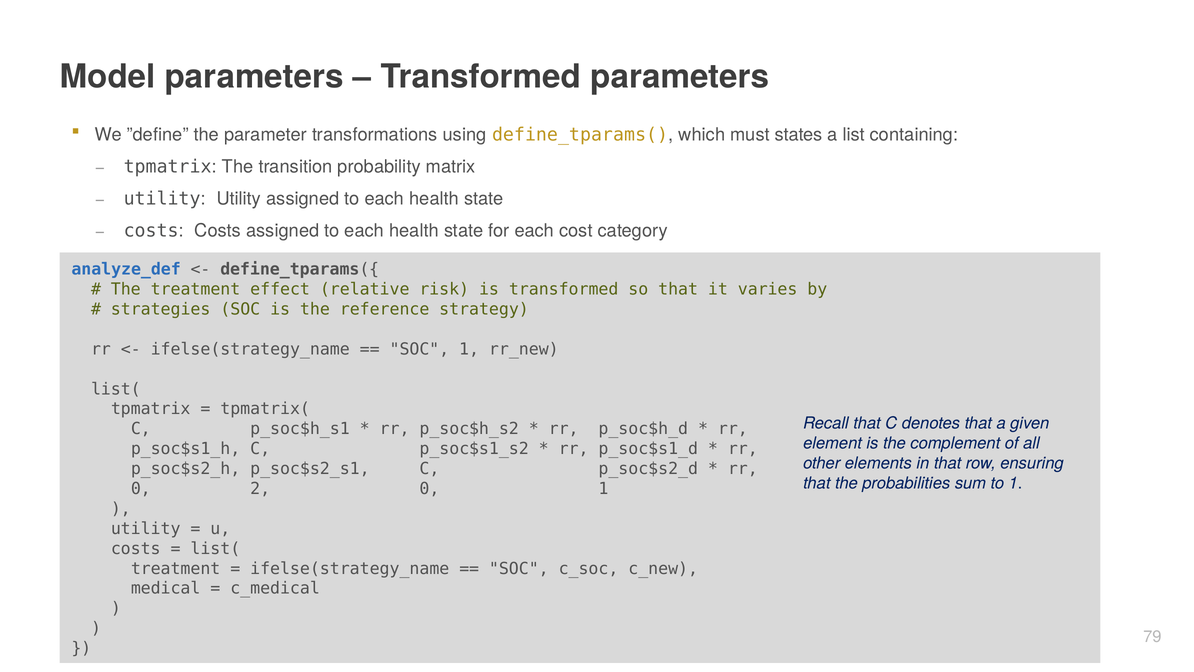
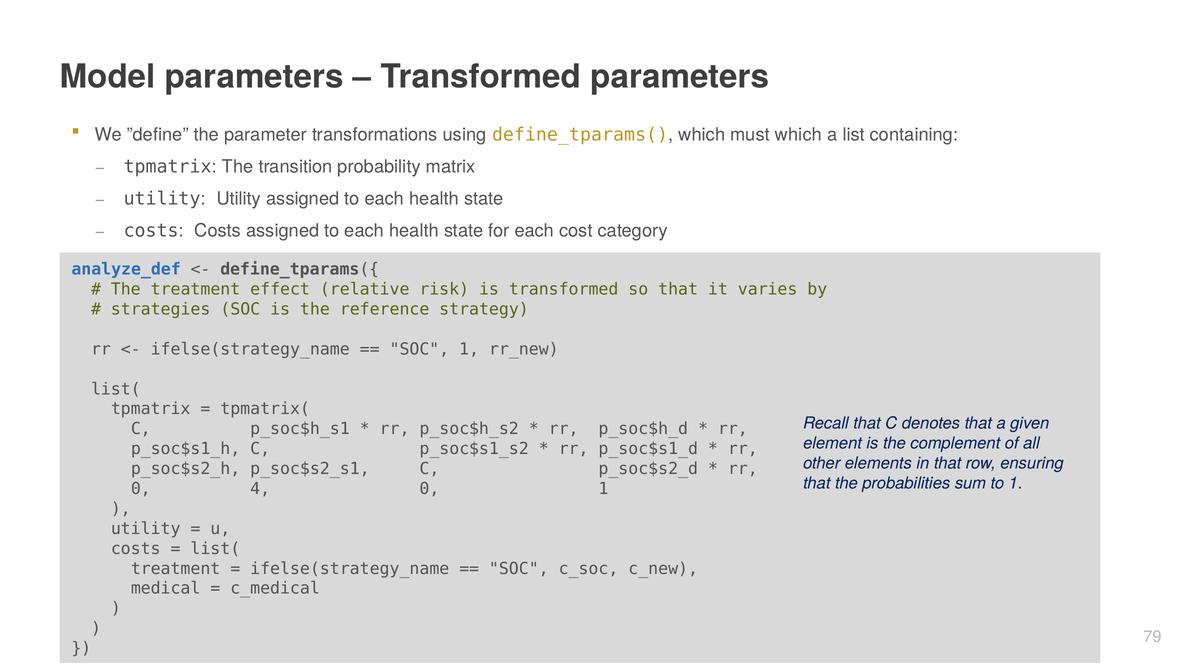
must states: states -> which
2: 2 -> 4
